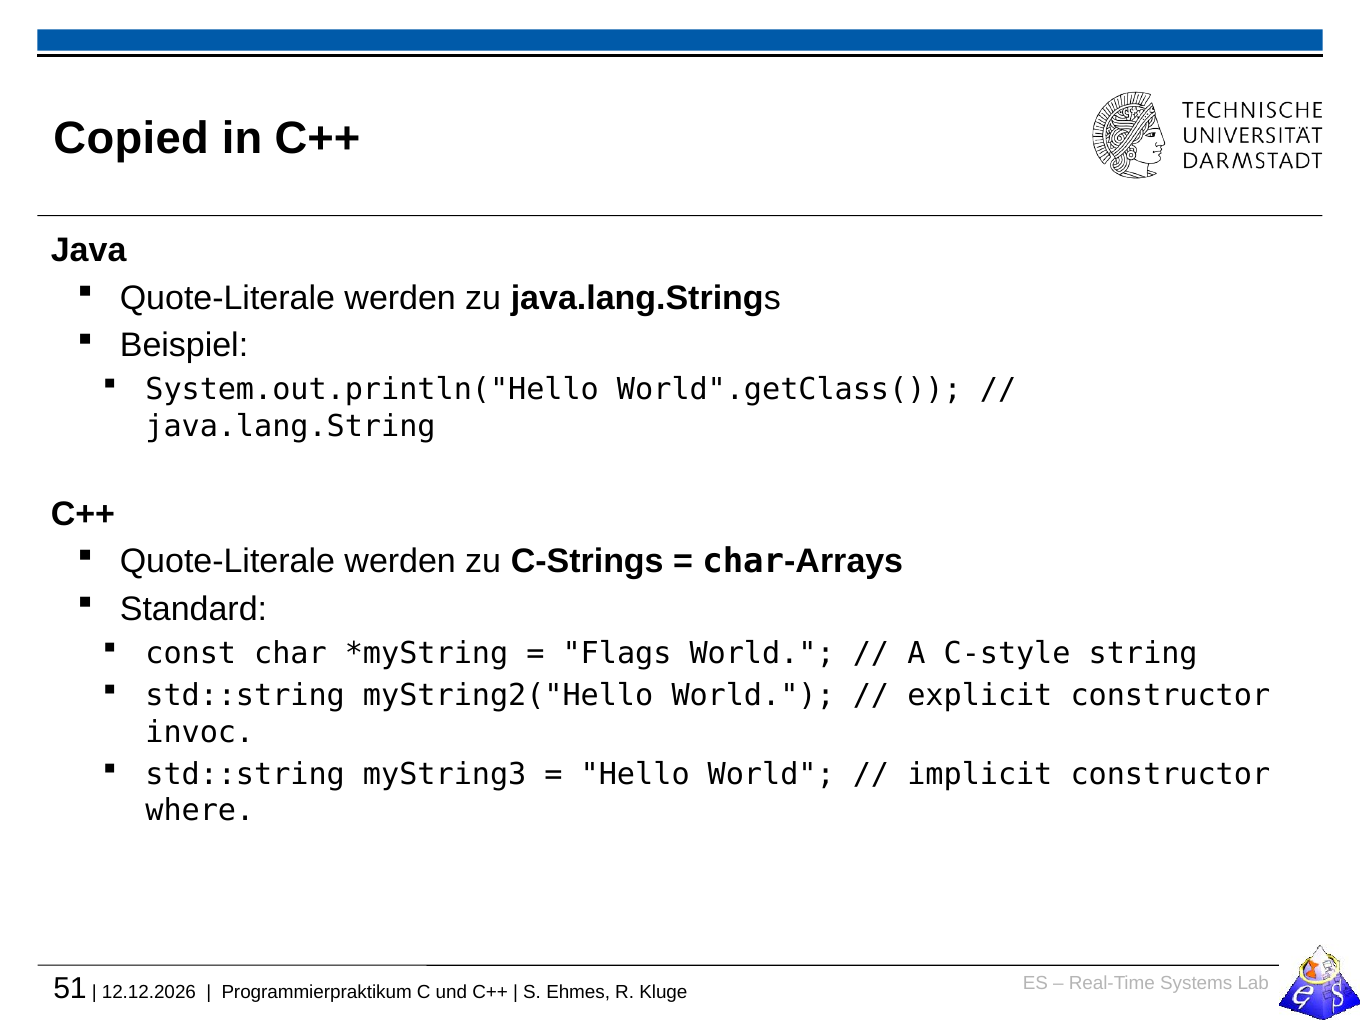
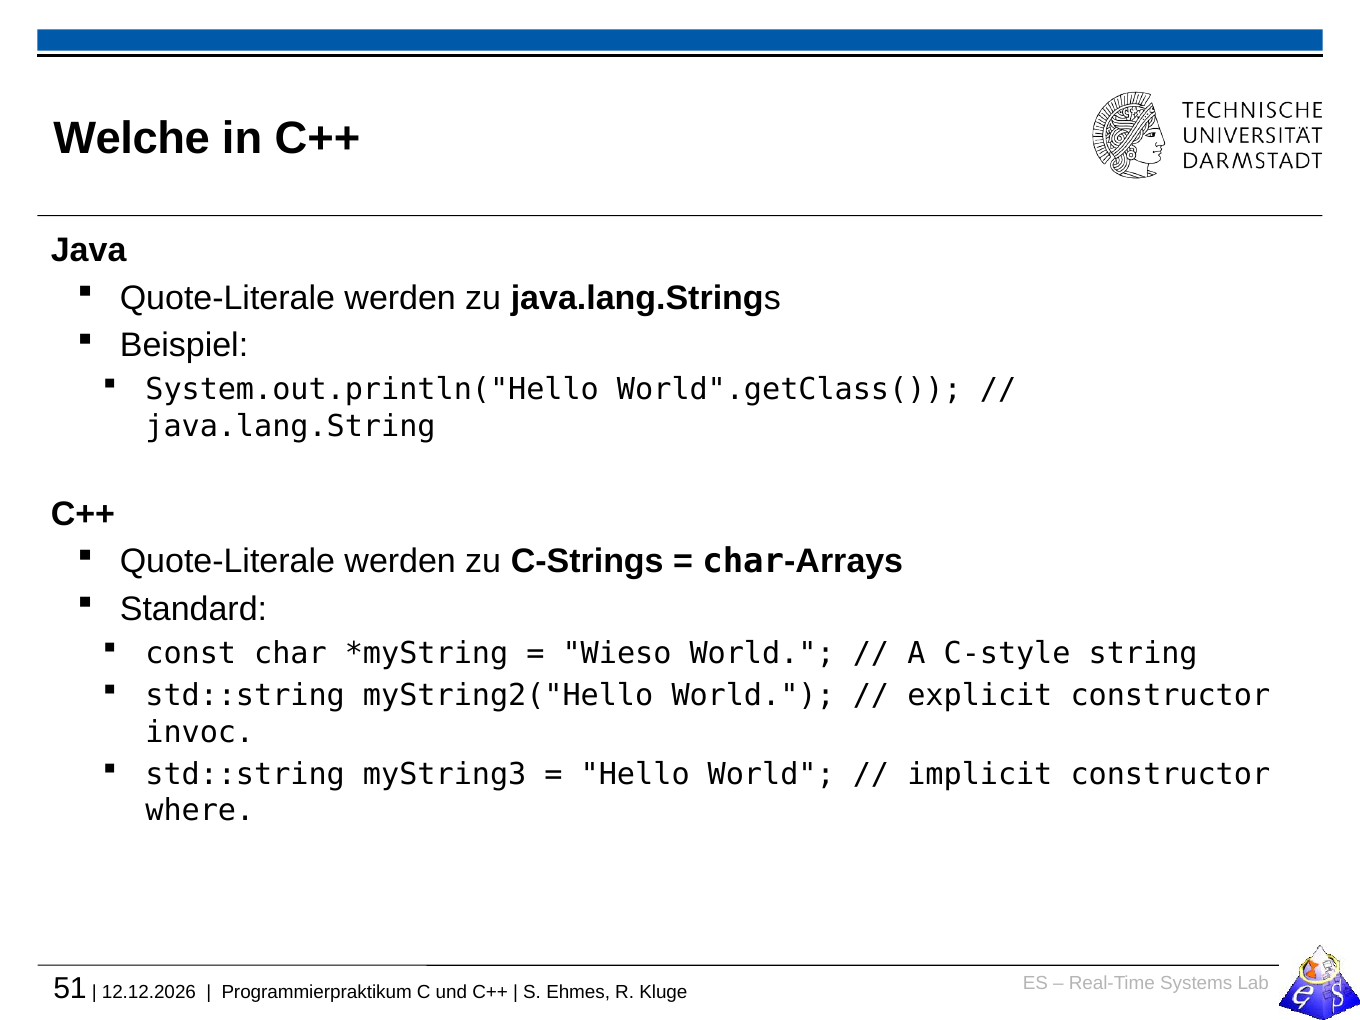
Copied: Copied -> Welche
Flags: Flags -> Wieso
